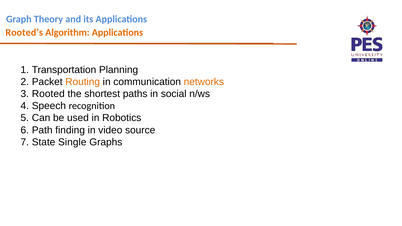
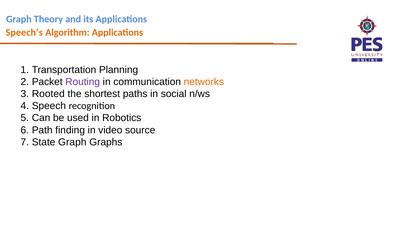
Rooted’s: Rooted’s -> Speech’s
Routing colour: orange -> purple
State Single: Single -> Graph
